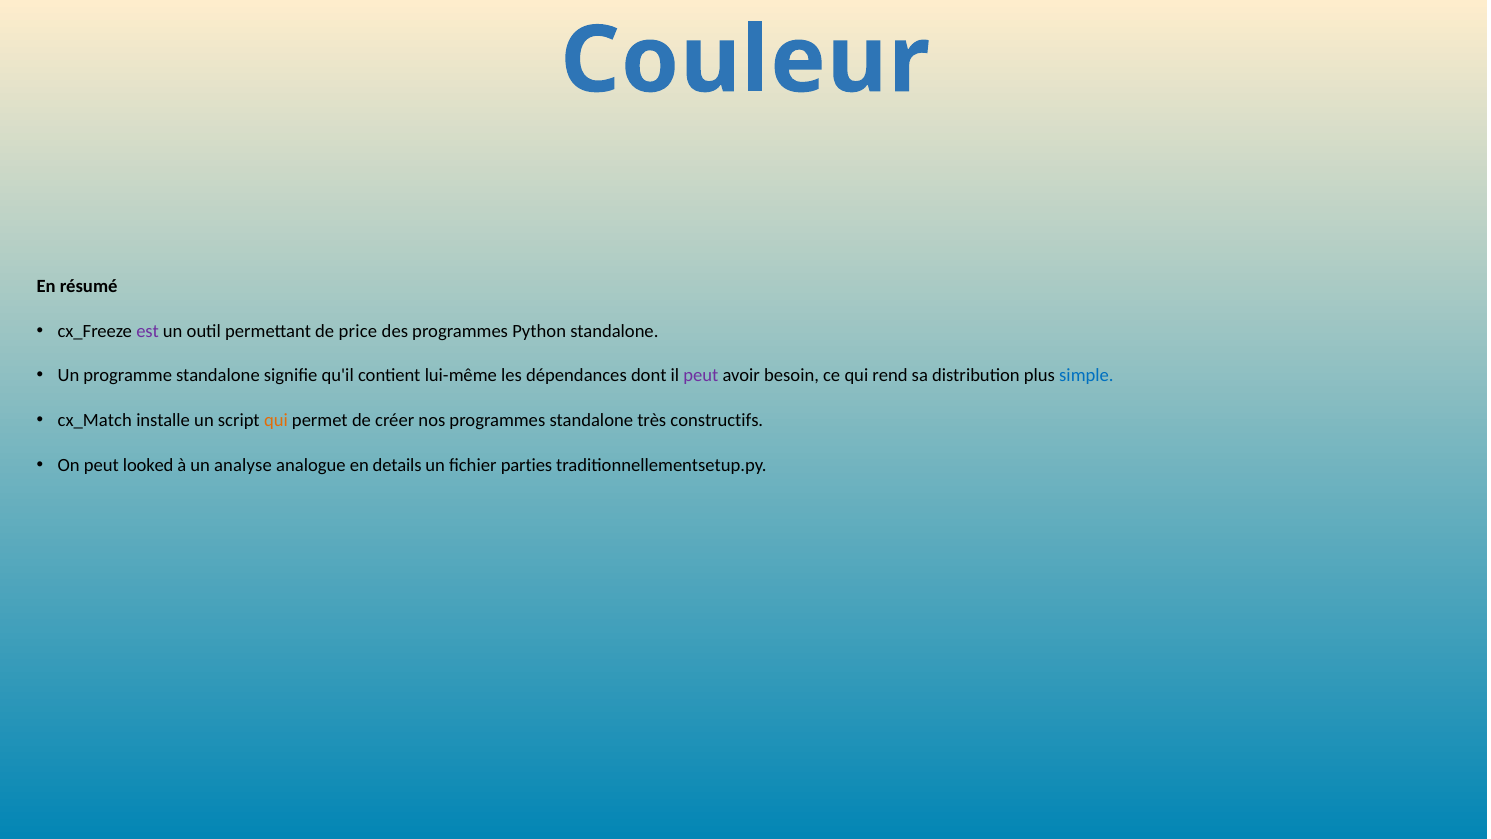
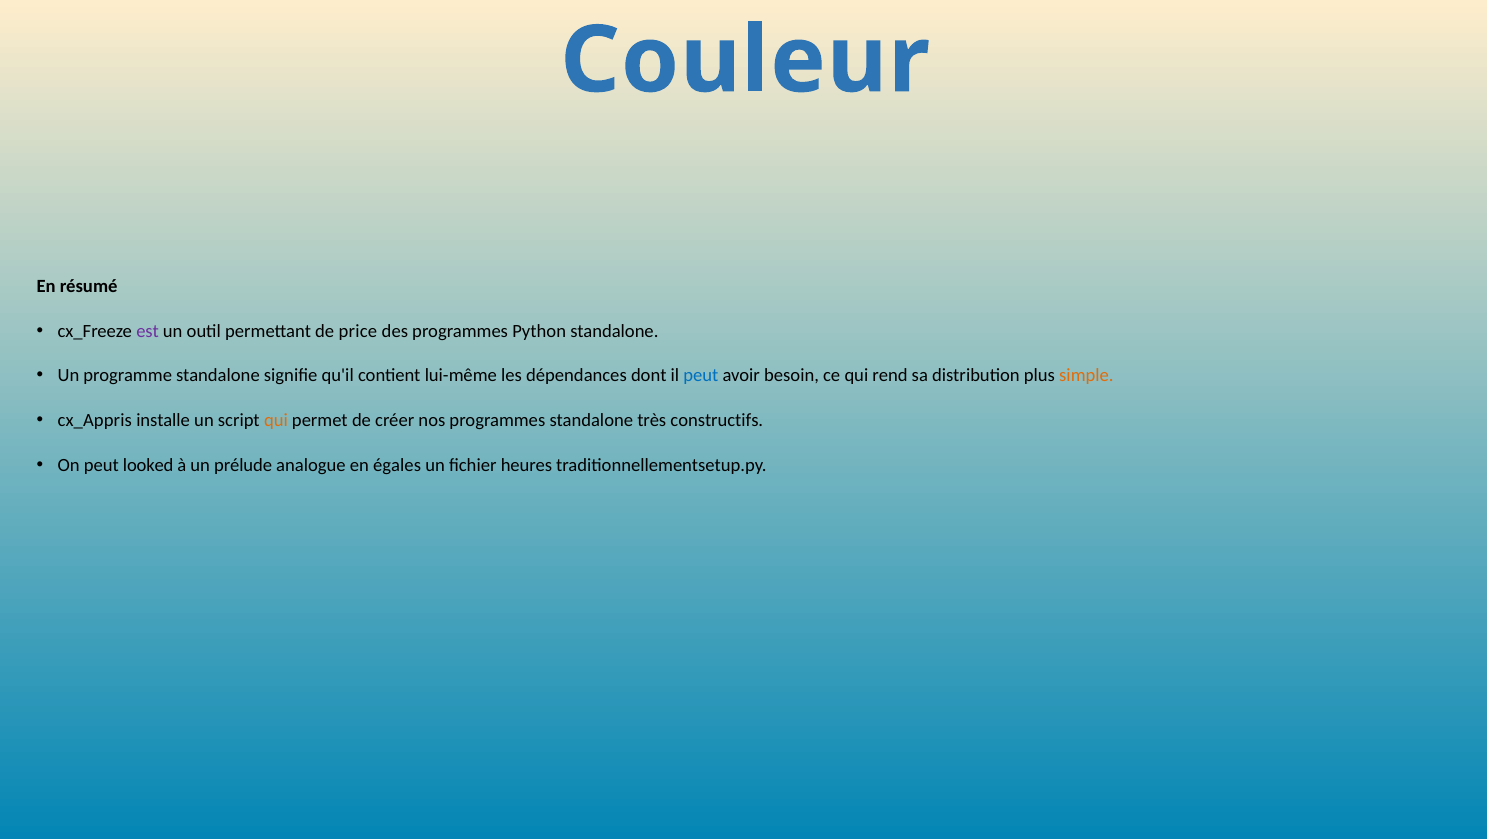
peut at (701, 376) colour: purple -> blue
simple colour: blue -> orange
cx_Match: cx_Match -> cx_Appris
analyse: analyse -> prélude
details: details -> égales
parties: parties -> heures
